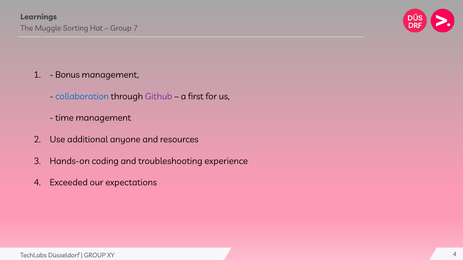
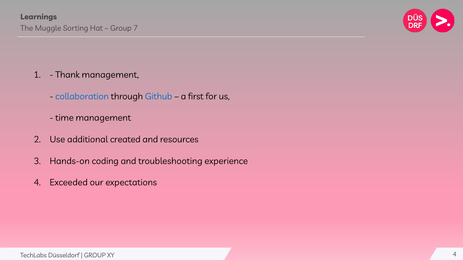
Bonus: Bonus -> Thank
Github colour: purple -> blue
anyone: anyone -> created
